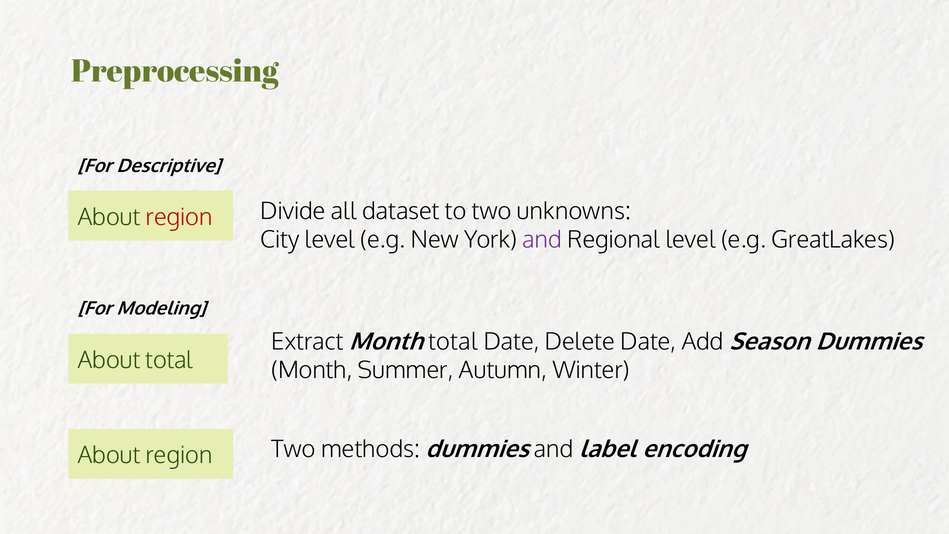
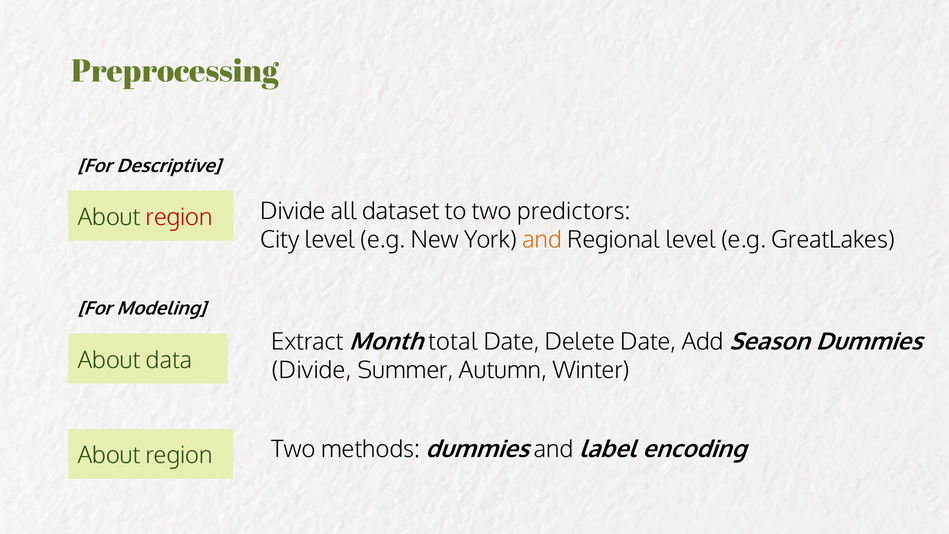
unknowns: unknowns -> predictors
and at (542, 240) colour: purple -> orange
About total: total -> data
Month at (312, 370): Month -> Divide
